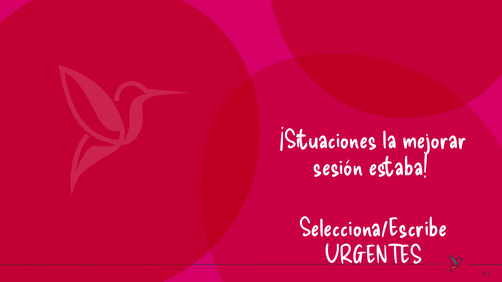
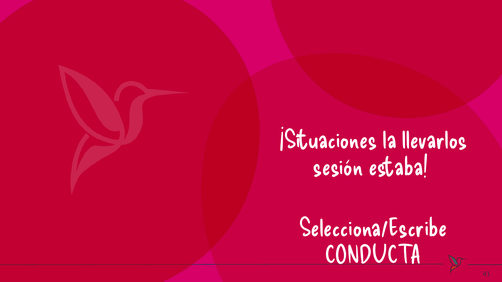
mejorar: mejorar -> llevarlos
URGENTES: URGENTES -> CONDUCTA
